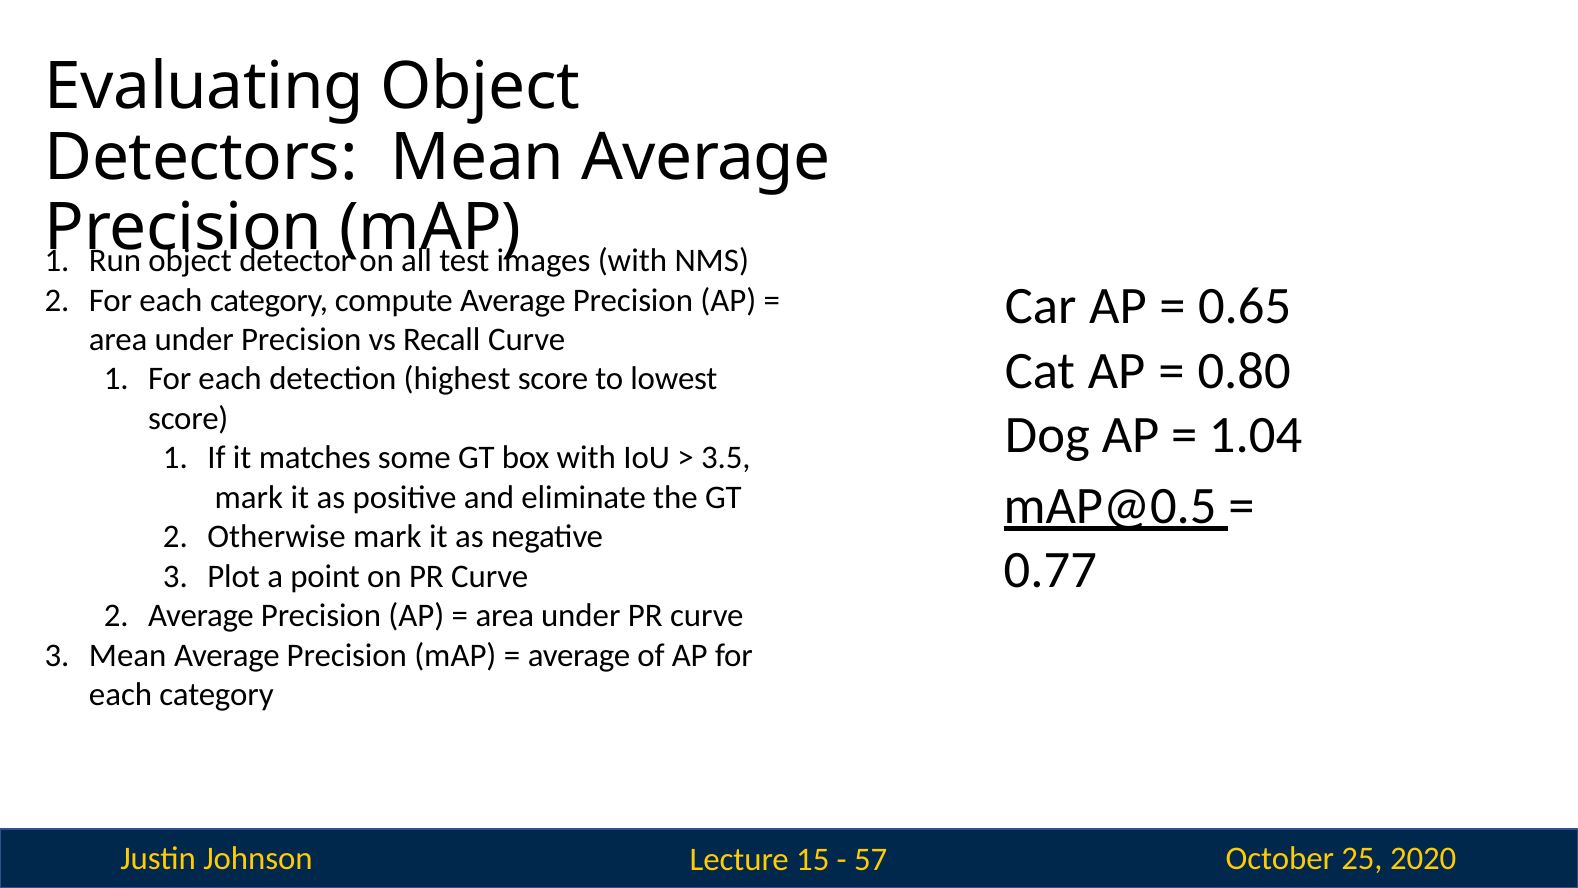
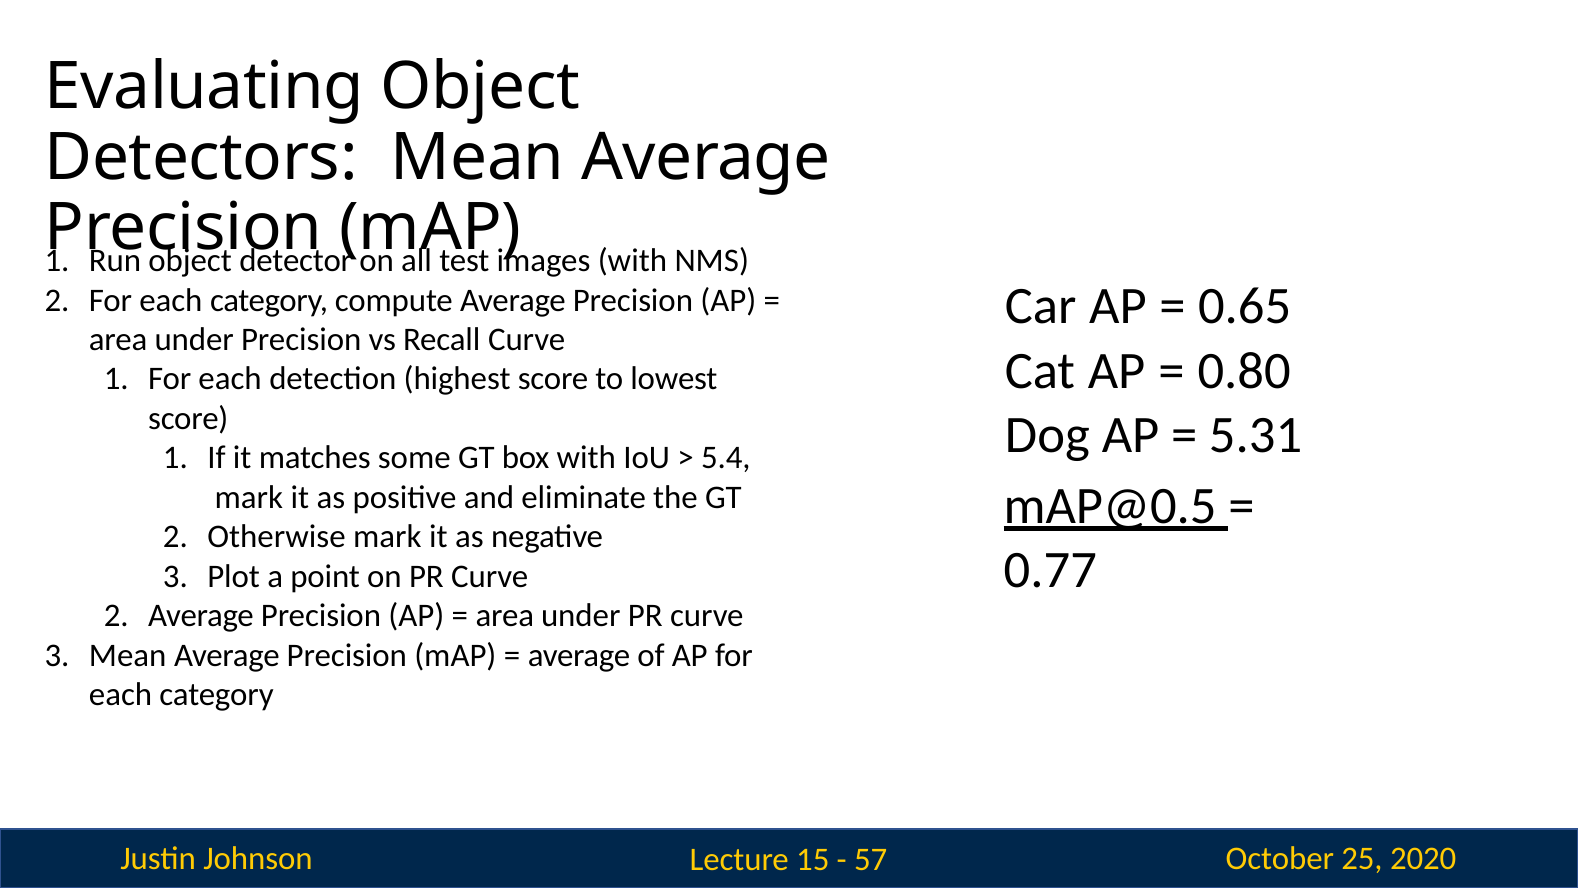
1.04: 1.04 -> 5.31
3.5: 3.5 -> 5.4
